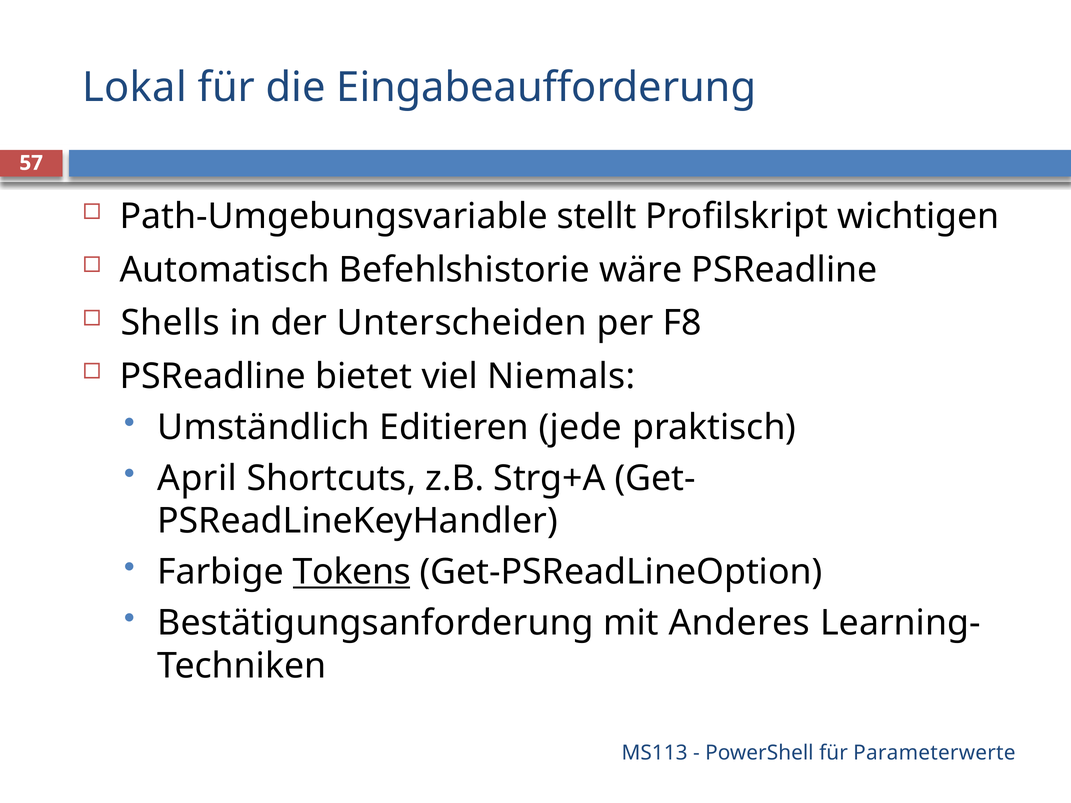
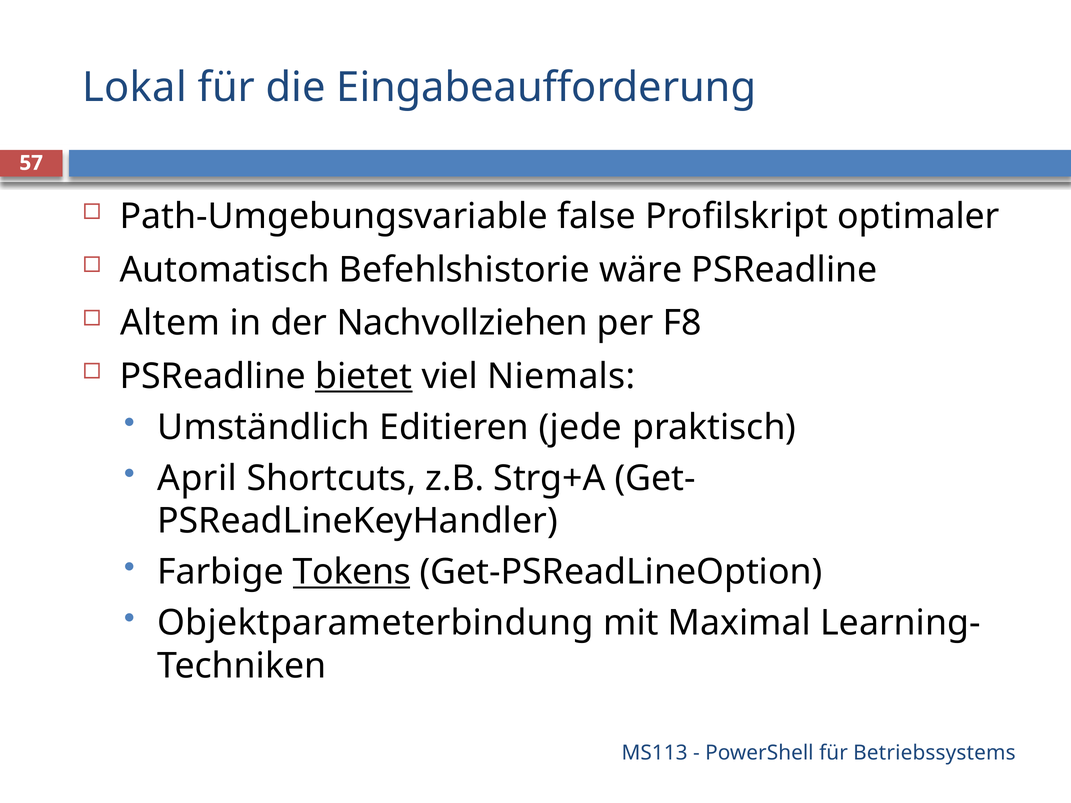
stellt: stellt -> false
wichtigen: wichtigen -> optimaler
Shells: Shells -> Altem
Unterscheiden: Unterscheiden -> Nachvollziehen
bietet underline: none -> present
Bestätigungsanforderung: Bestätigungsanforderung -> Objektparameterbindung
Anderes: Anderes -> Maximal
Parameterwerte: Parameterwerte -> Betriebssystems
